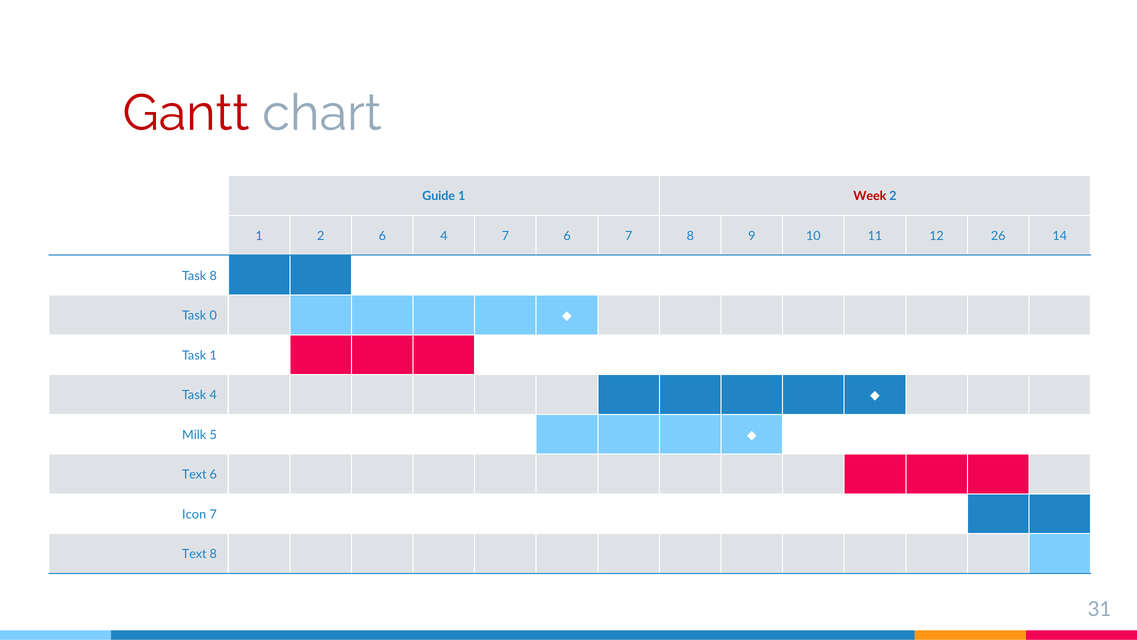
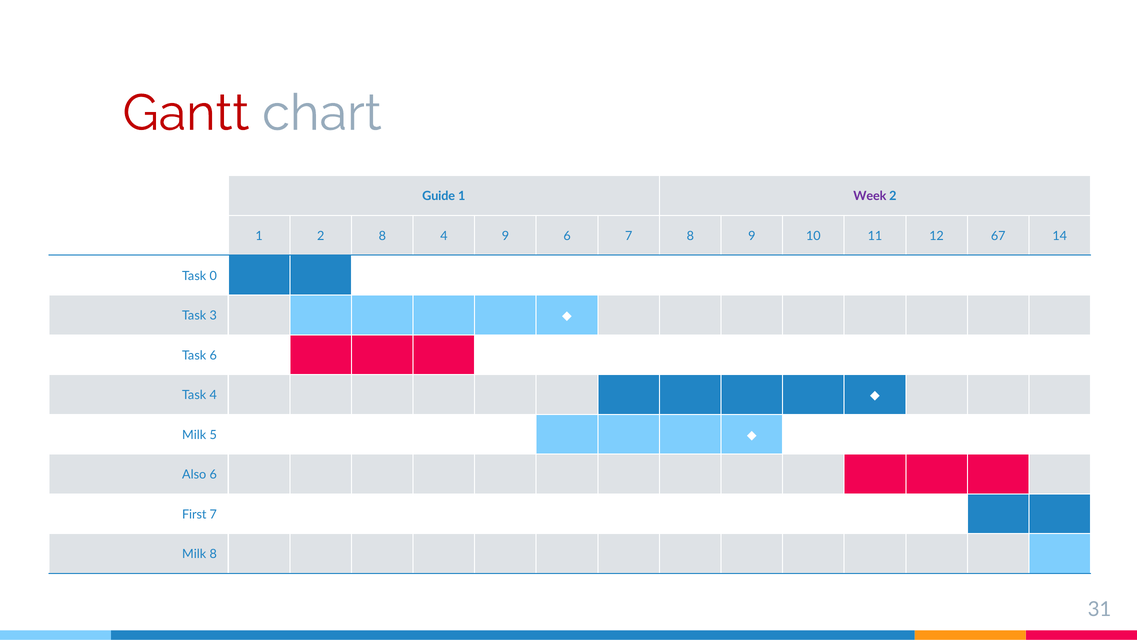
Week colour: red -> purple
2 6: 6 -> 8
4 7: 7 -> 9
26: 26 -> 67
Task 8: 8 -> 0
0: 0 -> 3
Task 1: 1 -> 6
Text at (194, 474): Text -> Also
Icon: Icon -> First
Text at (194, 554): Text -> Milk
